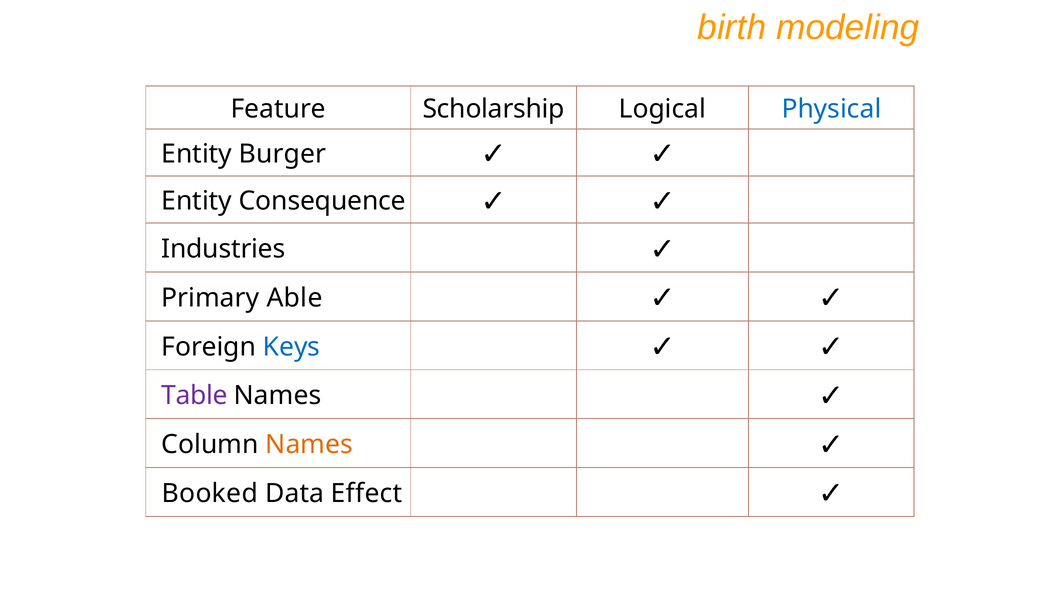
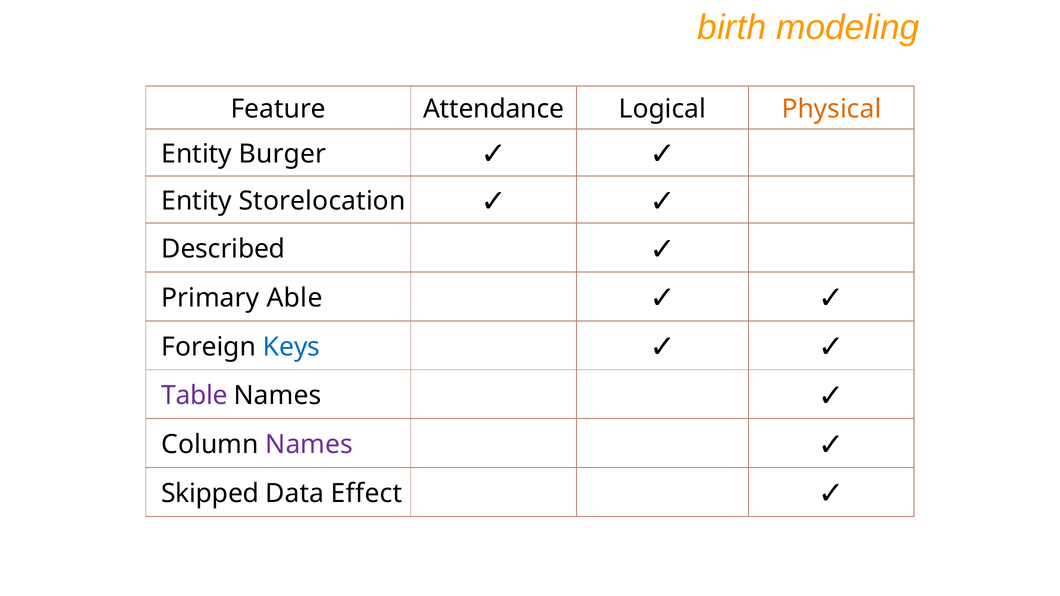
Scholarship: Scholarship -> Attendance
Physical colour: blue -> orange
Consequence: Consequence -> Storelocation
Industries: Industries -> Described
Names at (309, 445) colour: orange -> purple
Booked: Booked -> Skipped
